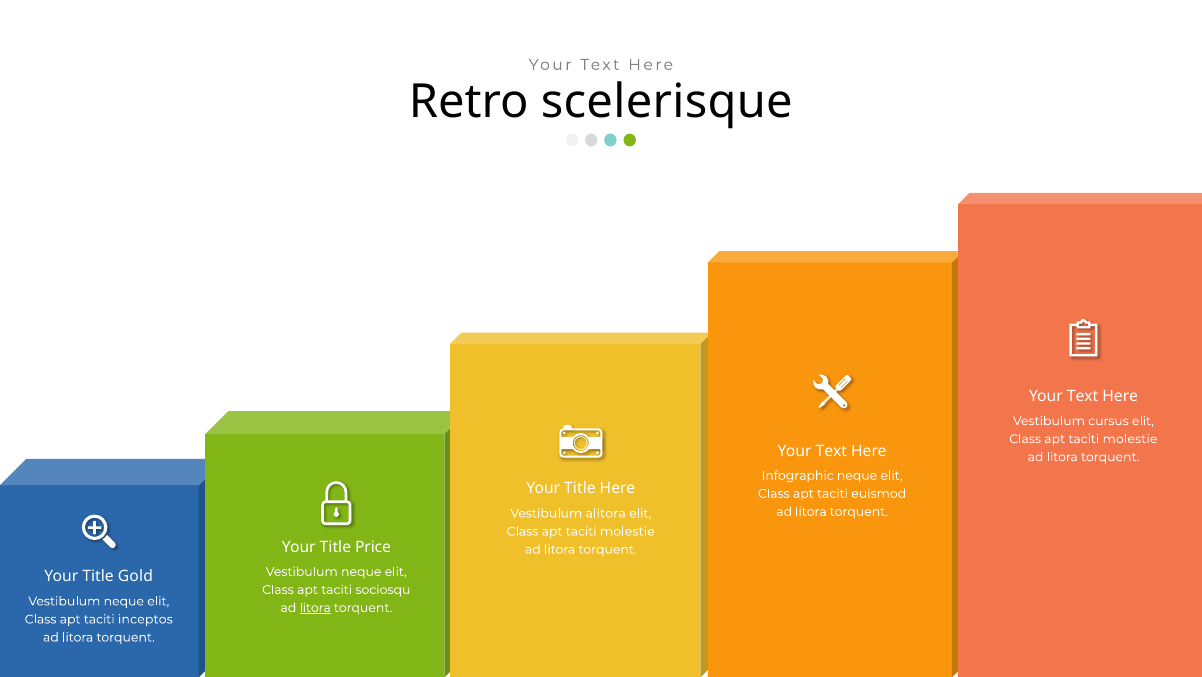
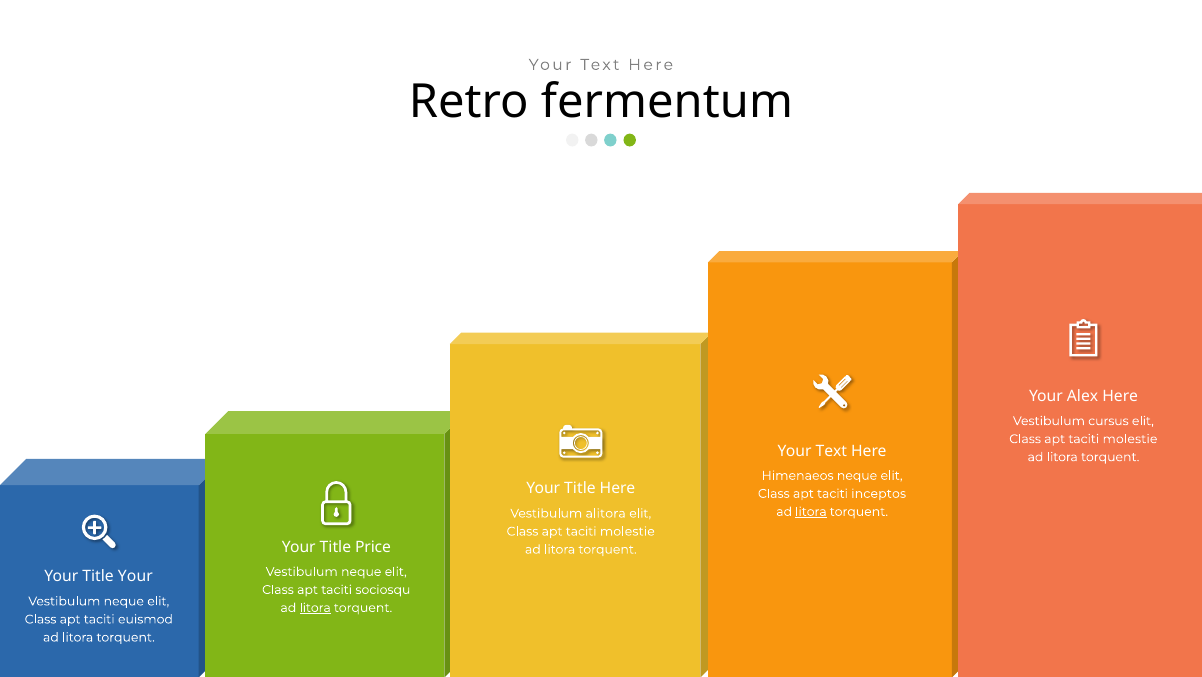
scelerisque: scelerisque -> fermentum
Text at (1083, 396): Text -> Alex
Infographic: Infographic -> Himenaeos
euismod: euismod -> inceptos
litora at (811, 512) underline: none -> present
Title Gold: Gold -> Your
inceptos: inceptos -> euismod
